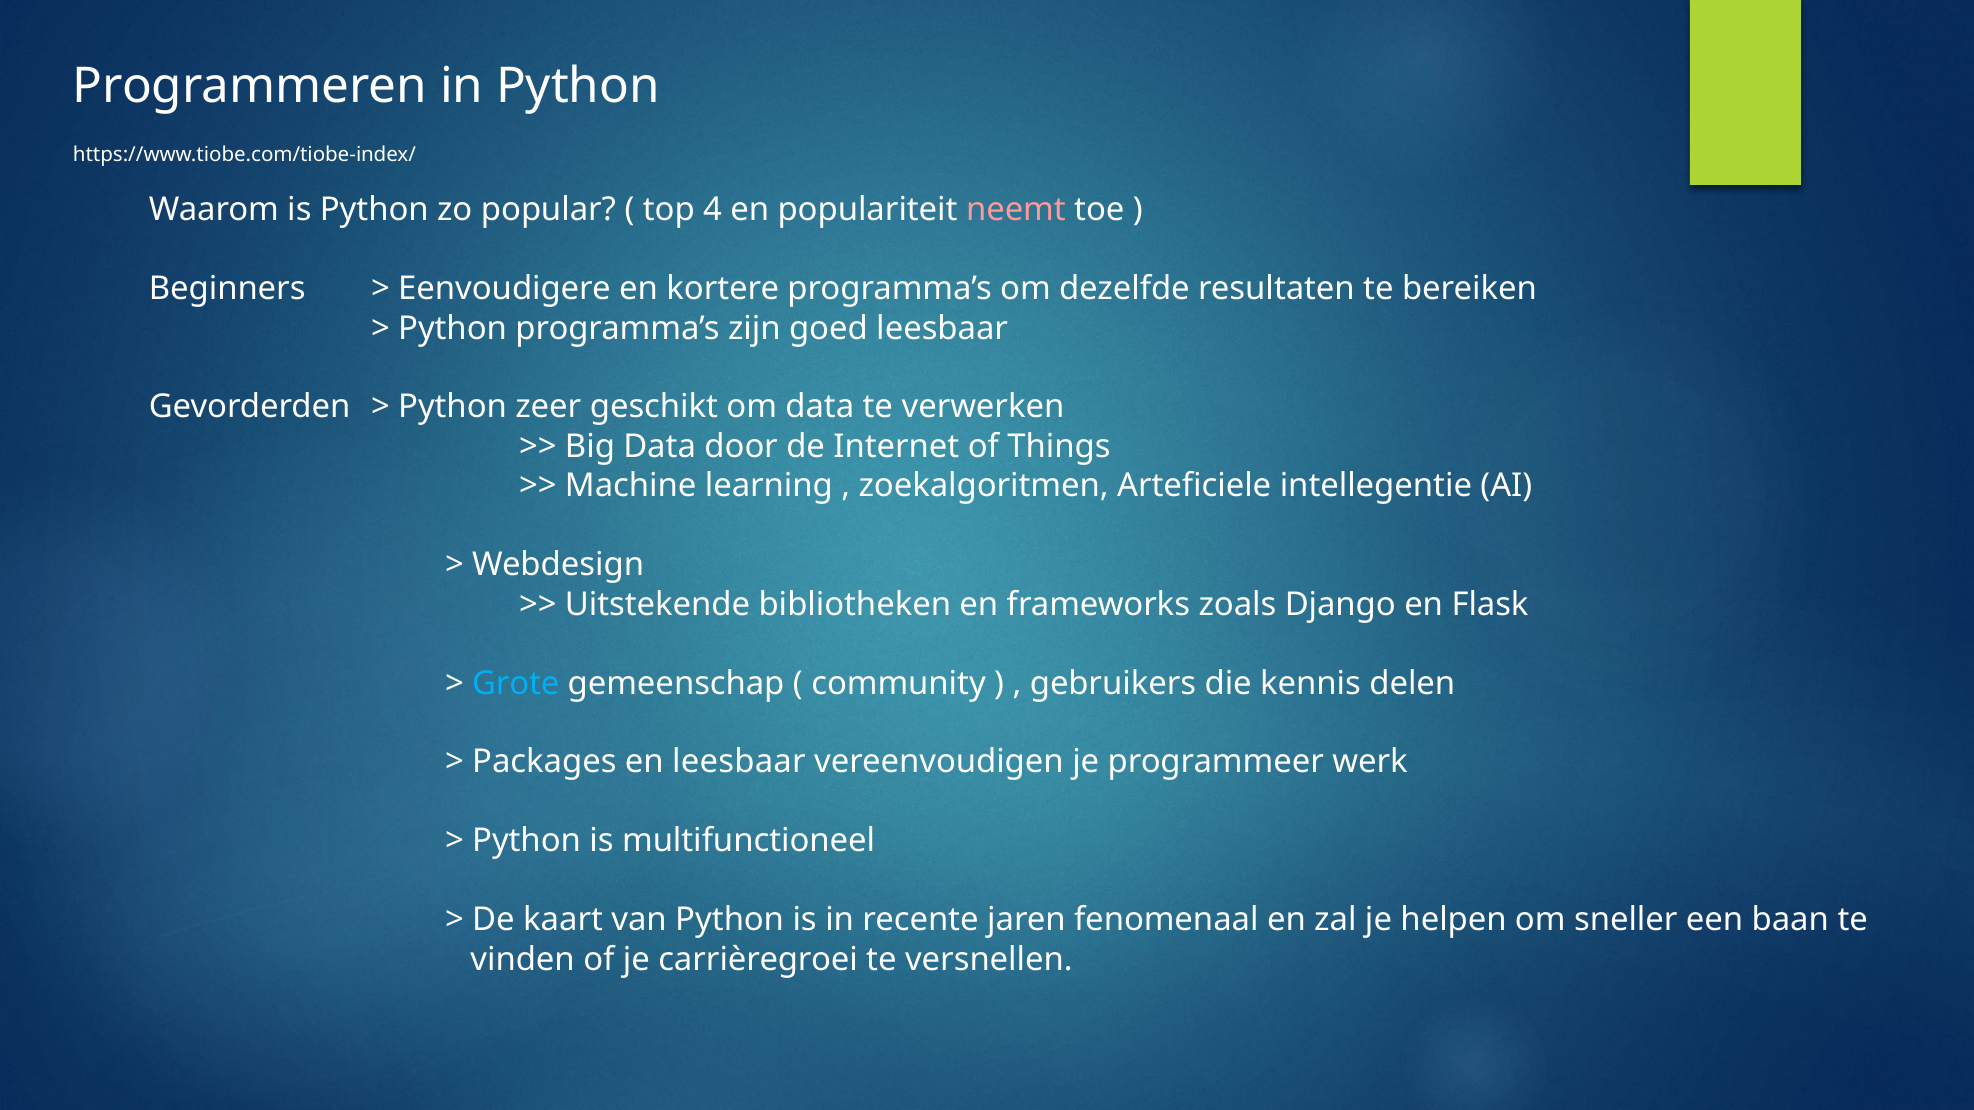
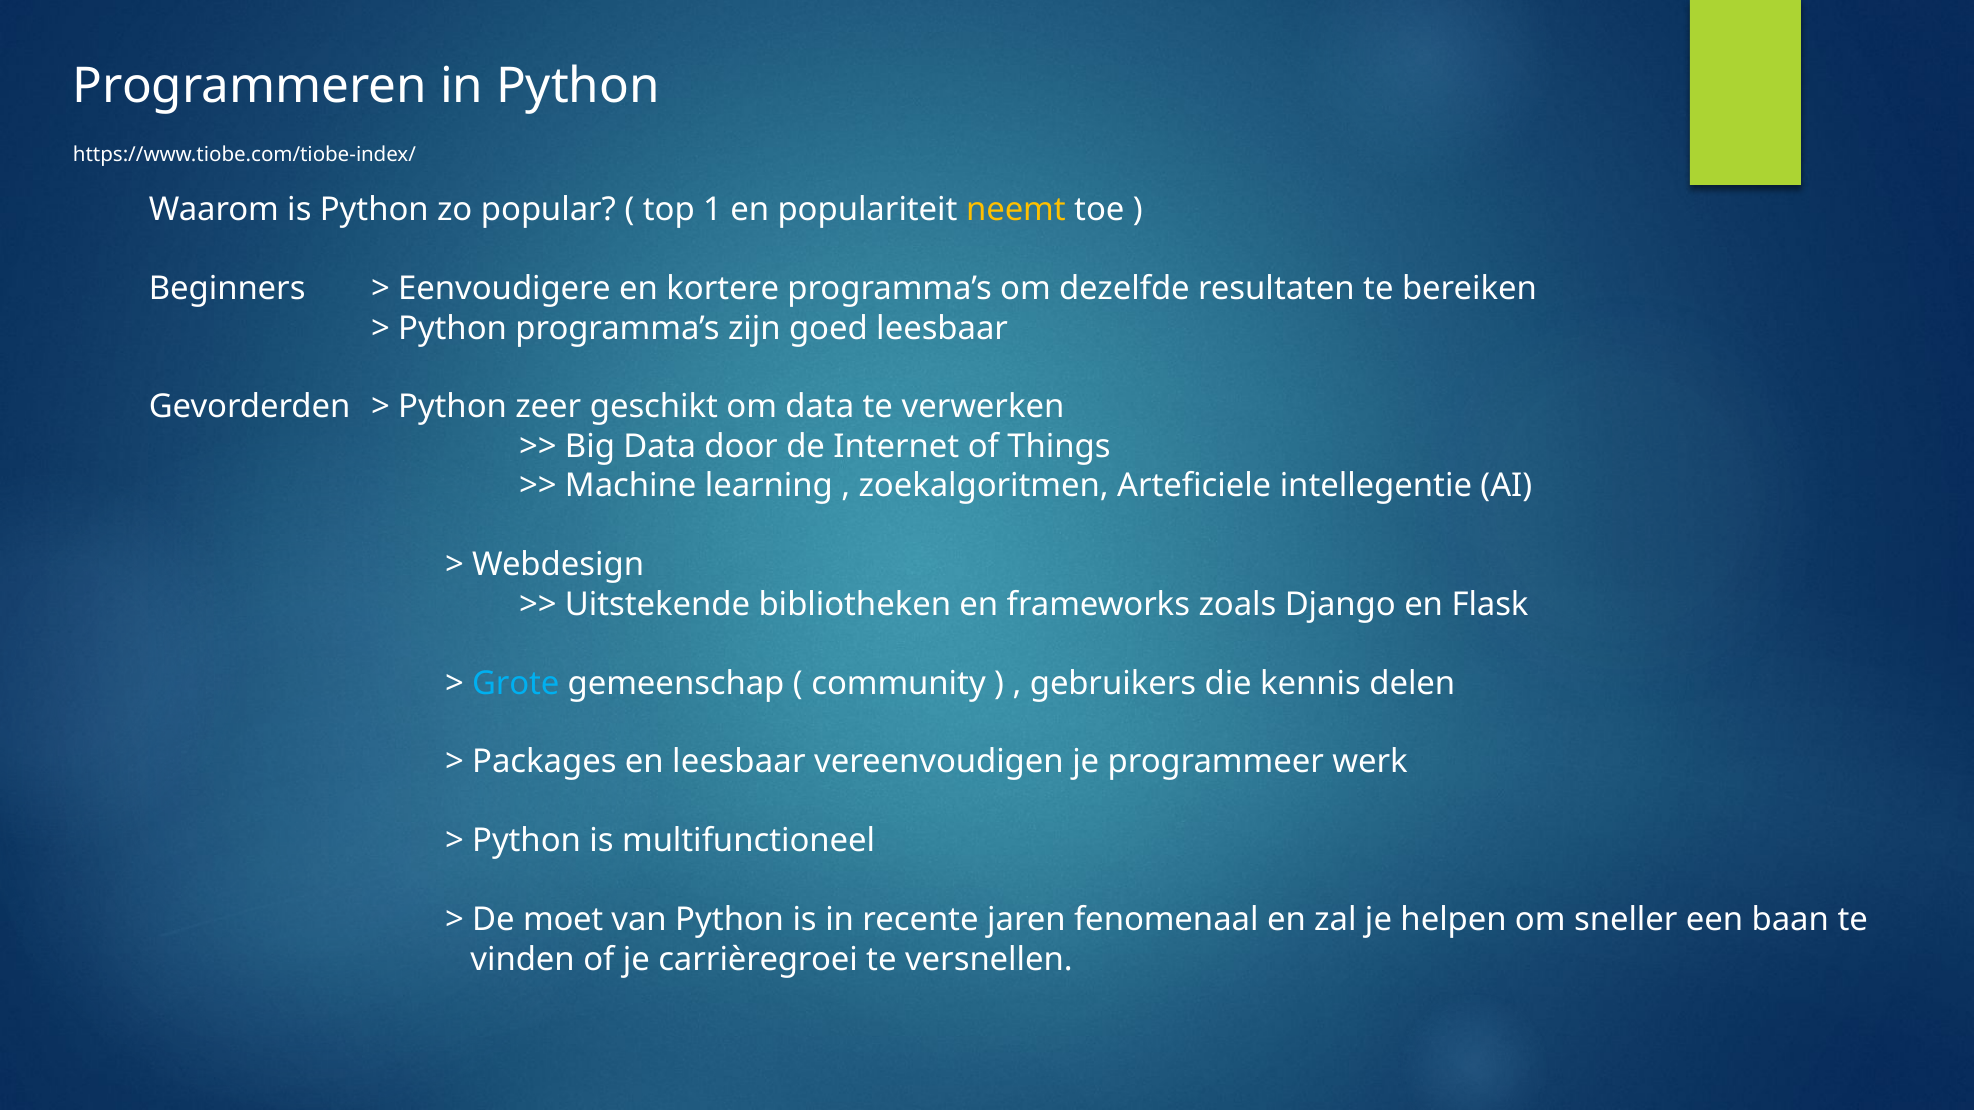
4: 4 -> 1
neemt colour: pink -> yellow
kaart: kaart -> moet
